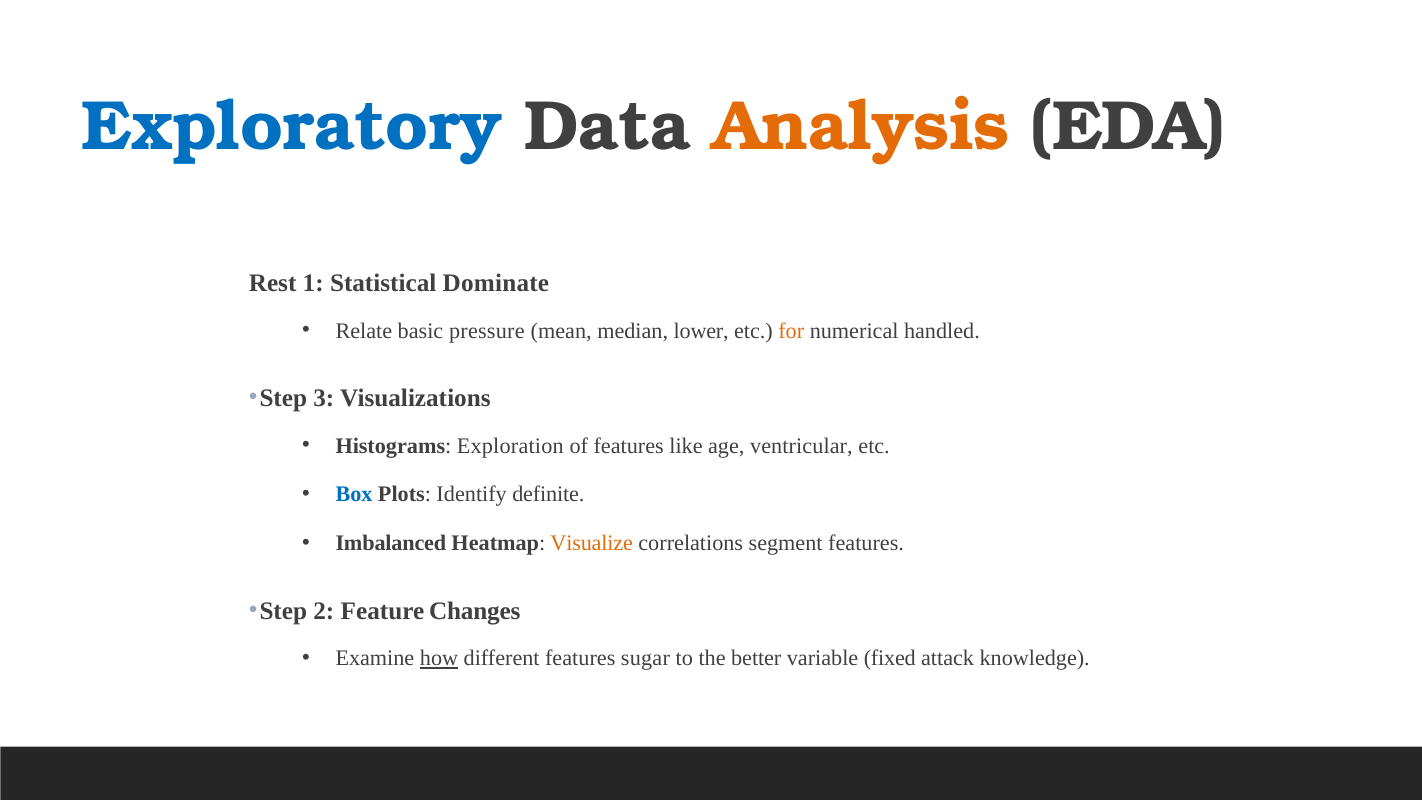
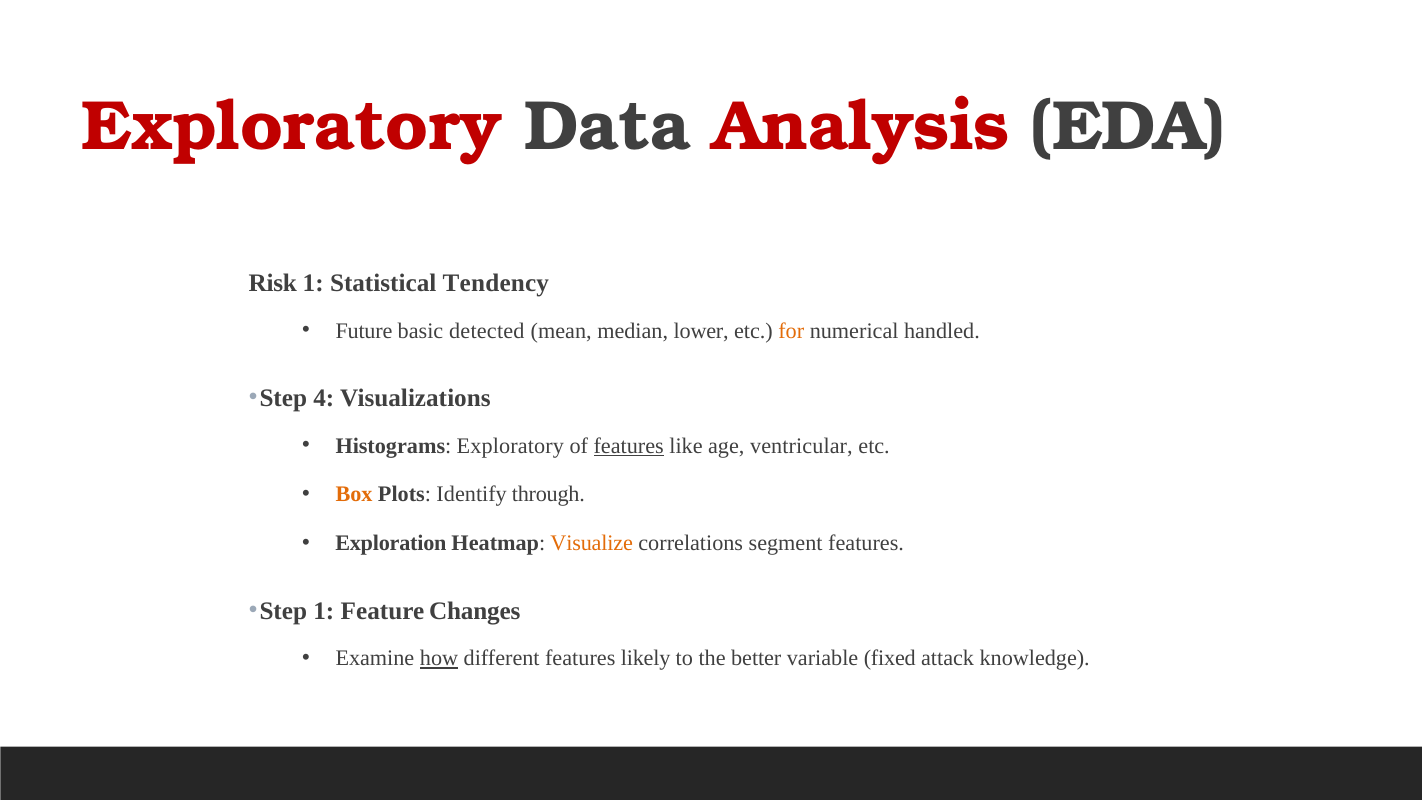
Exploratory at (293, 127) colour: blue -> red
Analysis colour: orange -> red
Rest: Rest -> Risk
Dominate: Dominate -> Tendency
Relate: Relate -> Future
pressure: pressure -> detected
3: 3 -> 4
Histograms Exploration: Exploration -> Exploratory
features at (629, 446) underline: none -> present
Box colour: blue -> orange
definite: definite -> through
Imbalanced: Imbalanced -> Exploration
Step 2: 2 -> 1
sugar: sugar -> likely
